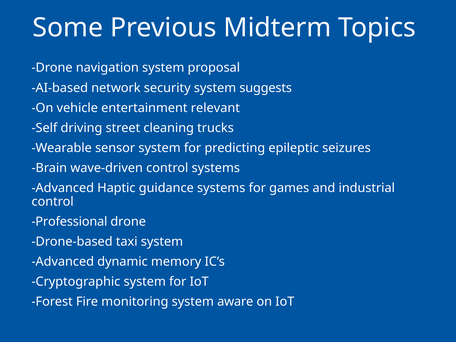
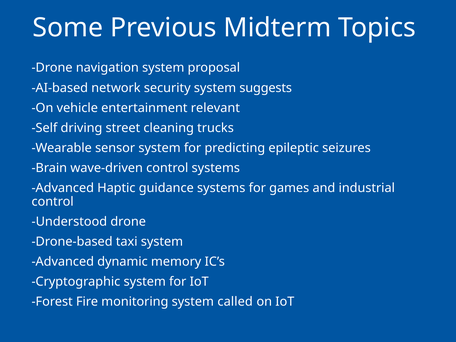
Professional: Professional -> Understood
aware: aware -> called
